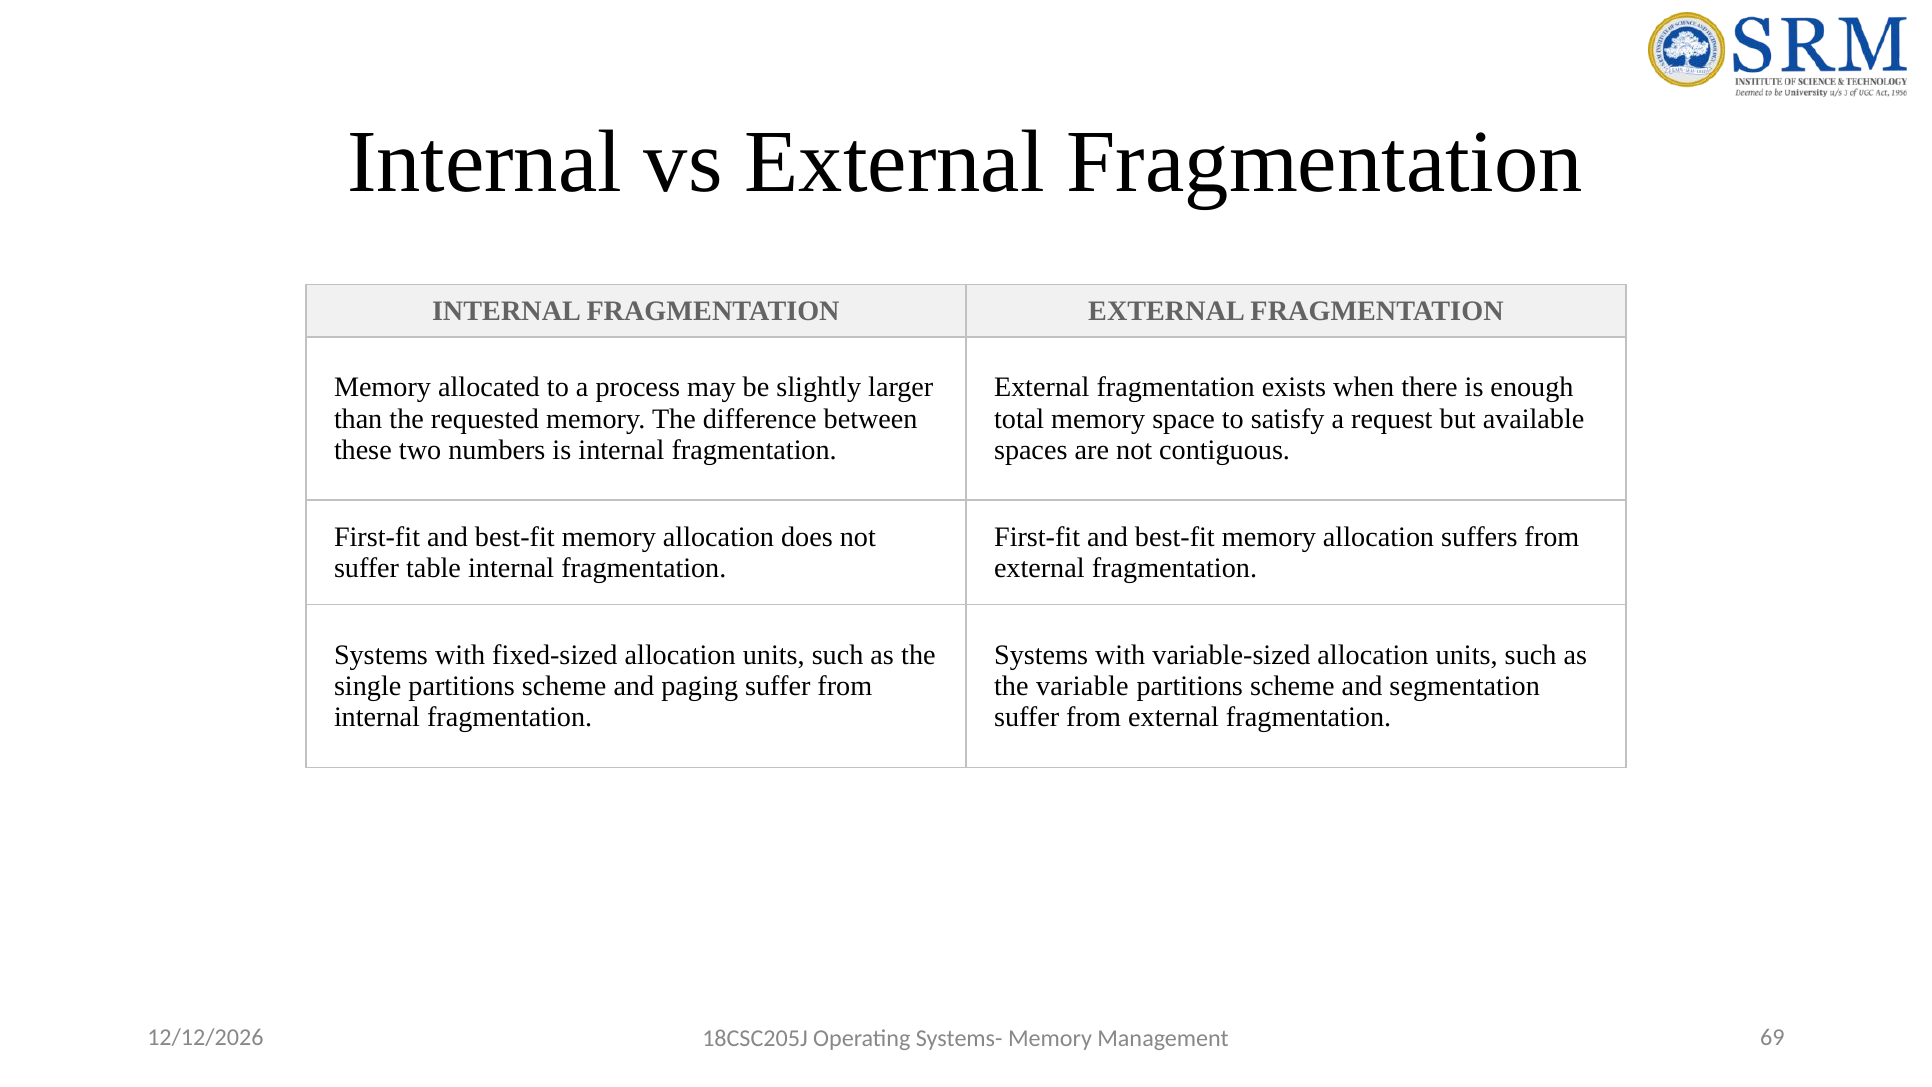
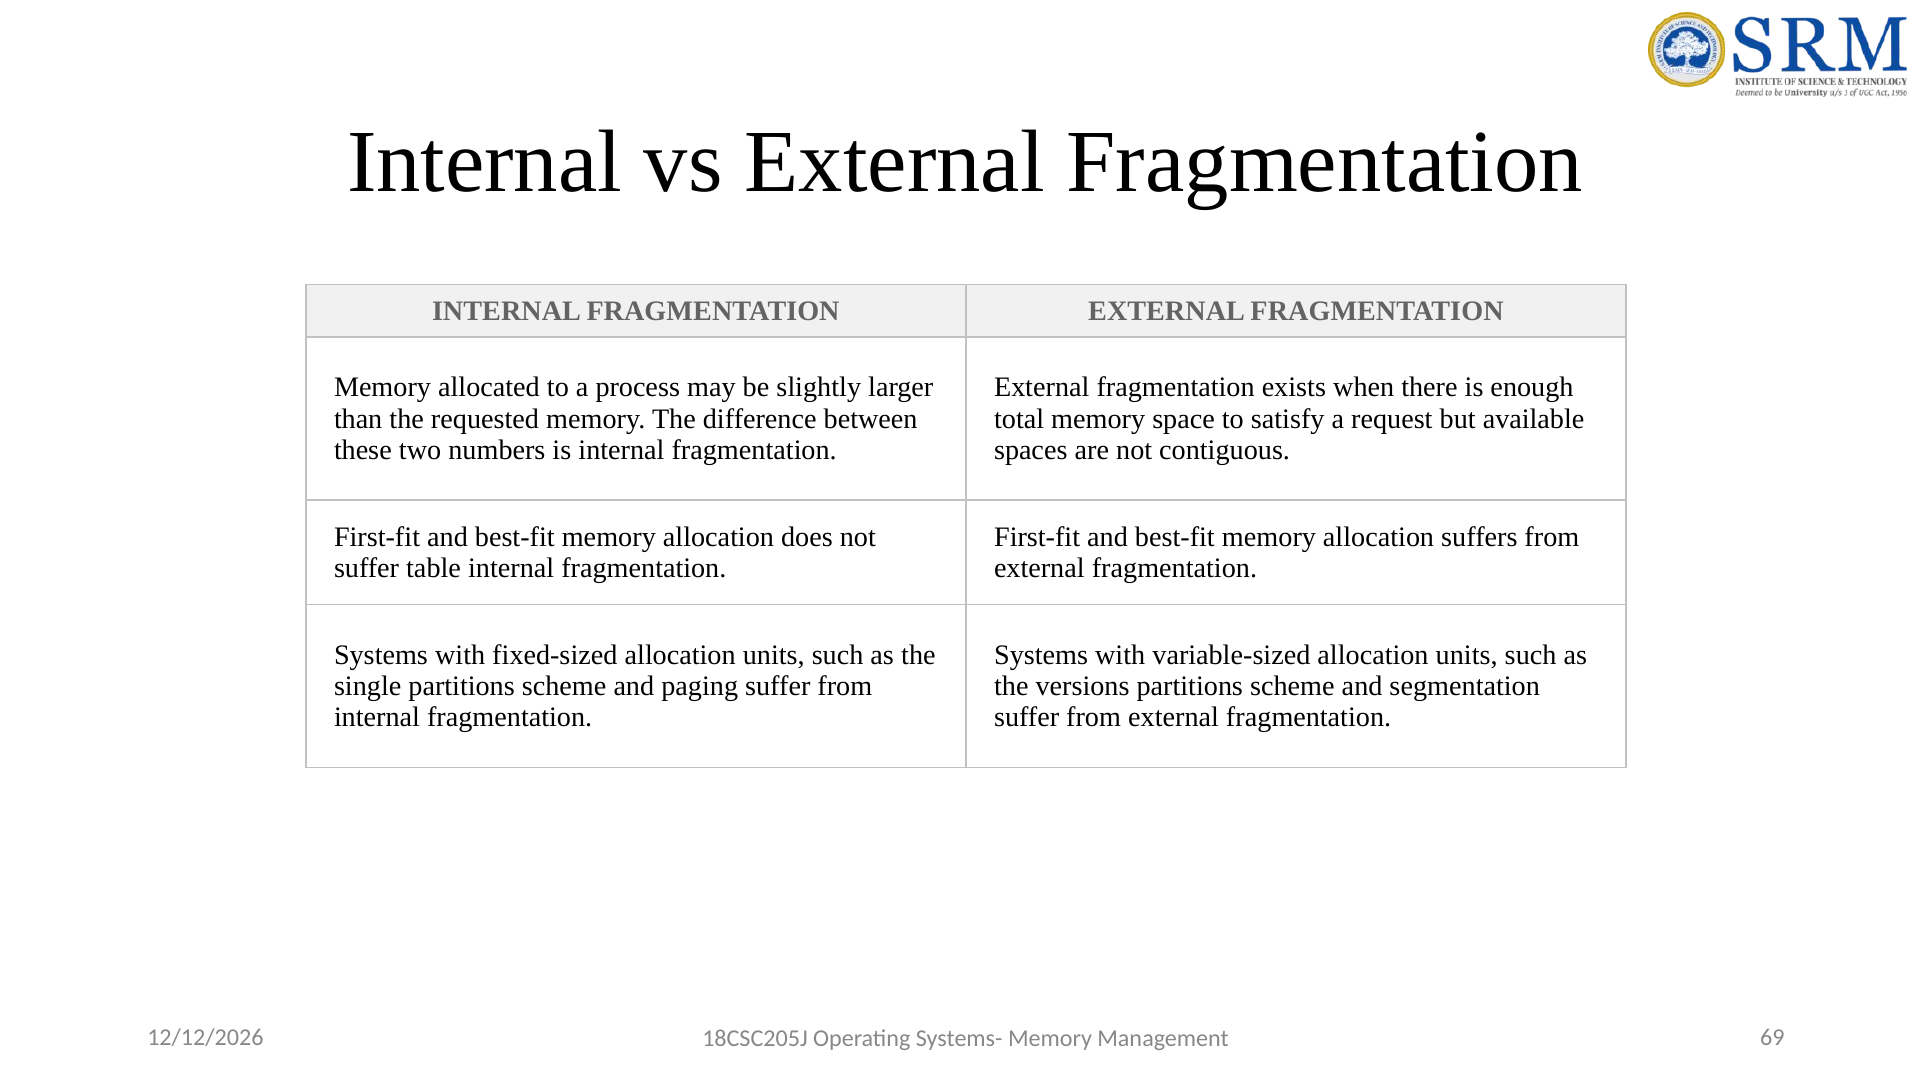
variable: variable -> versions
